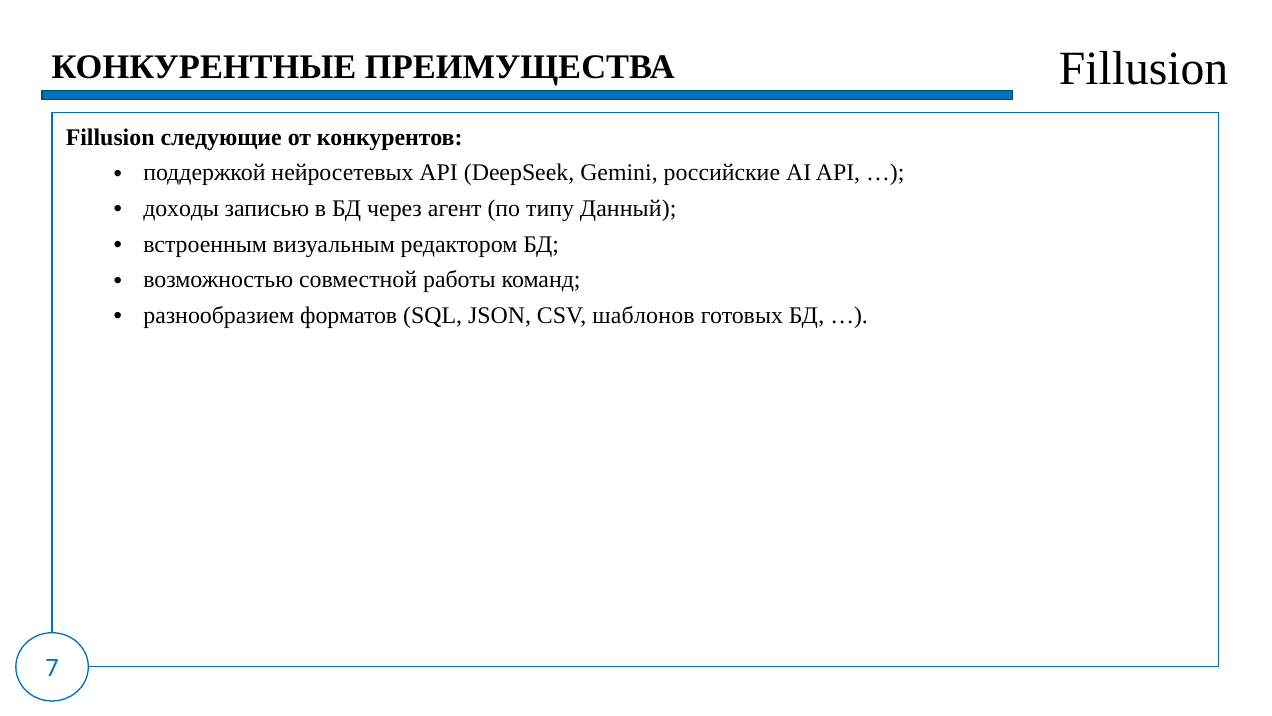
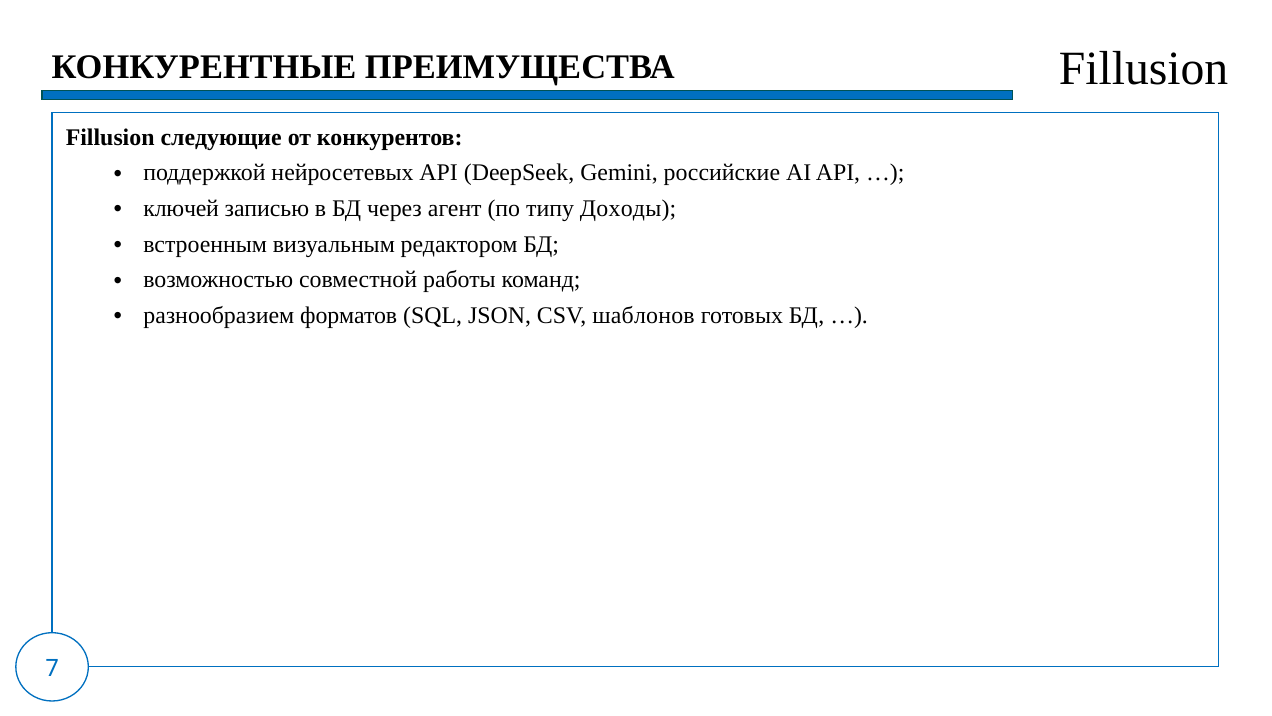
доходы: доходы -> ключей
Данный: Данный -> Доходы
